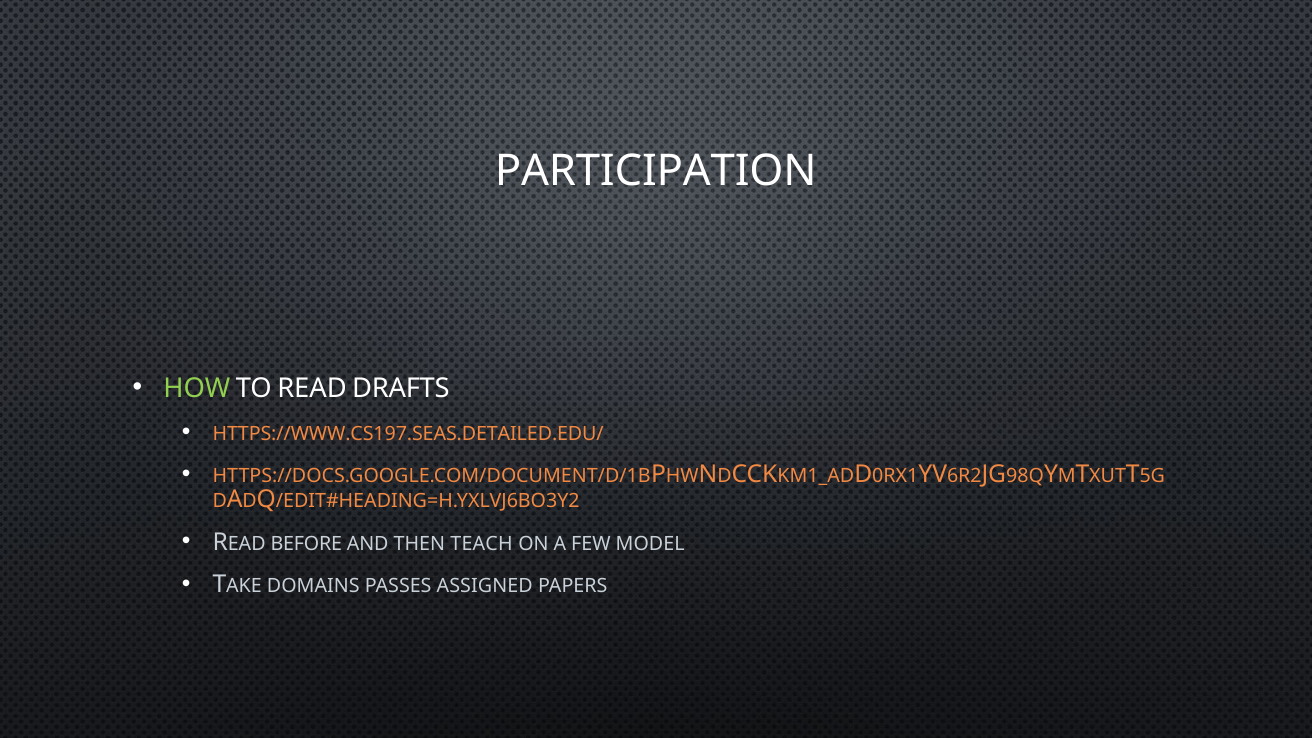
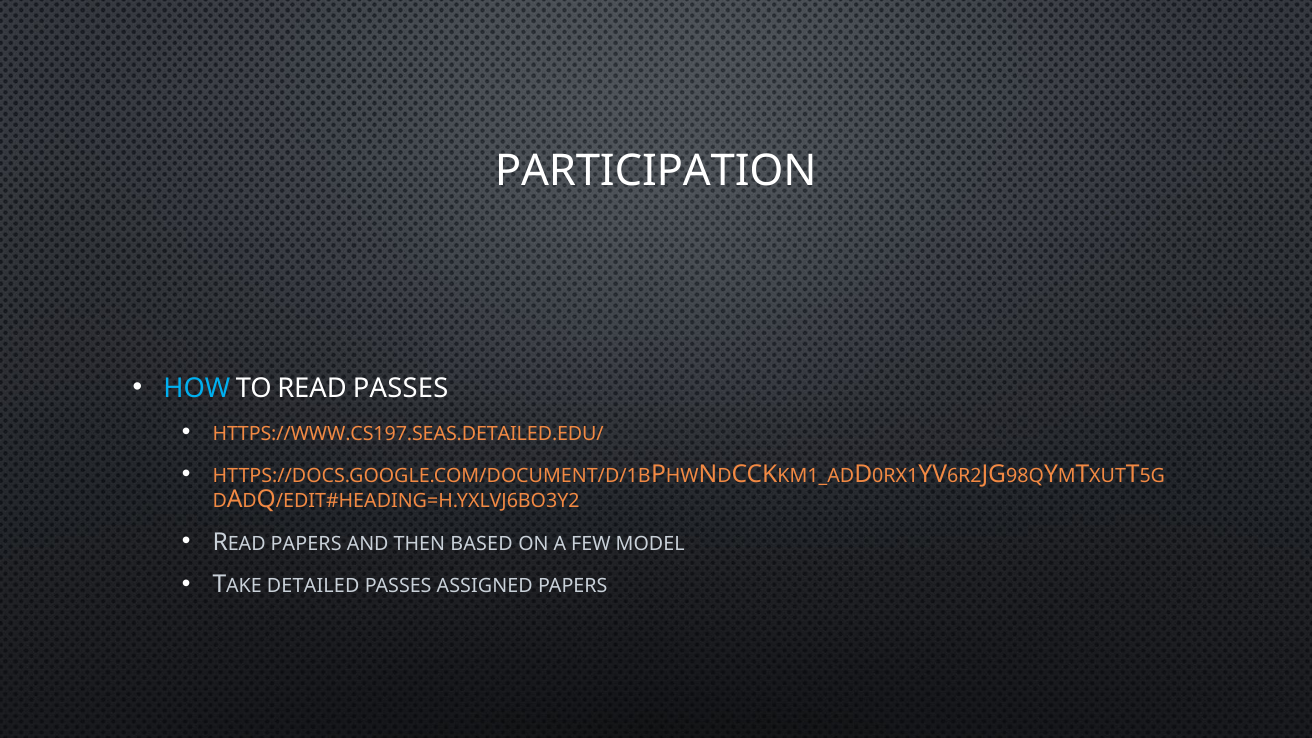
HOW colour: light green -> light blue
READ DRAFTS: DRAFTS -> PASSES
BEFORE at (306, 544): BEFORE -> PAPERS
TEACH: TEACH -> BASED
DOMAINS: DOMAINS -> DETAILED
